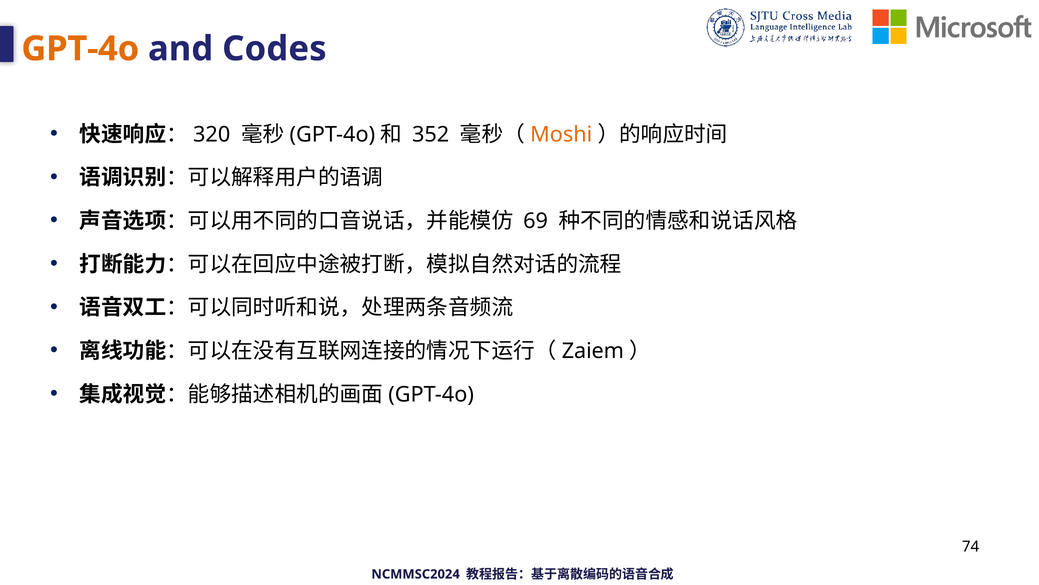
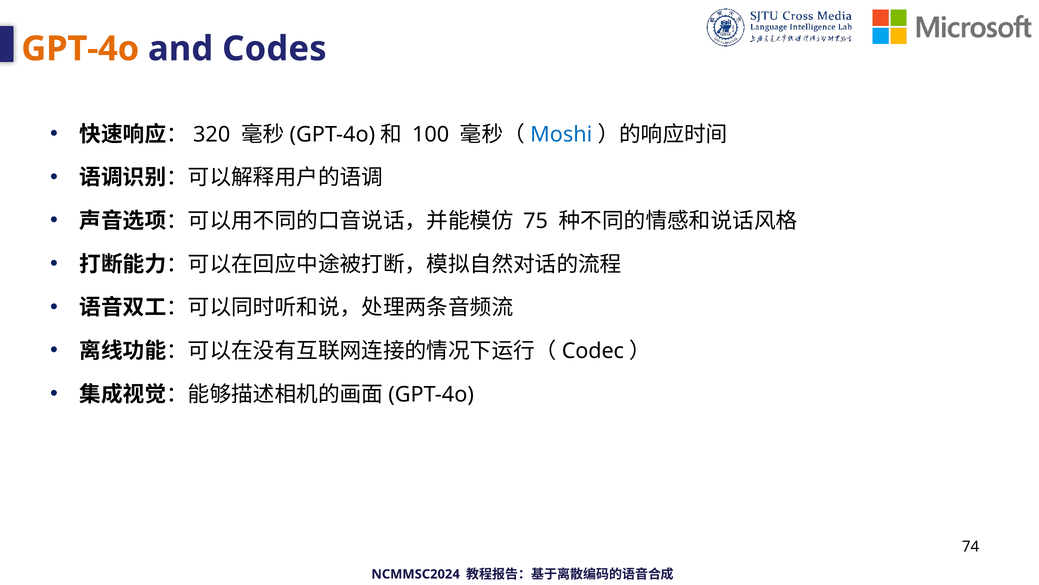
352: 352 -> 100
Moshi colour: orange -> blue
69: 69 -> 75
Zaiem: Zaiem -> Codec
